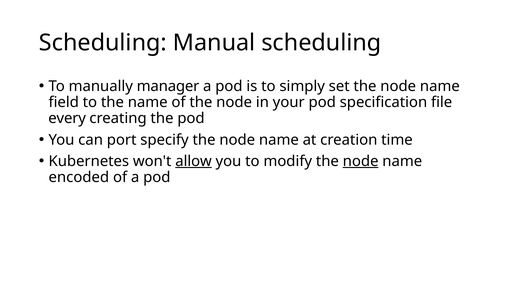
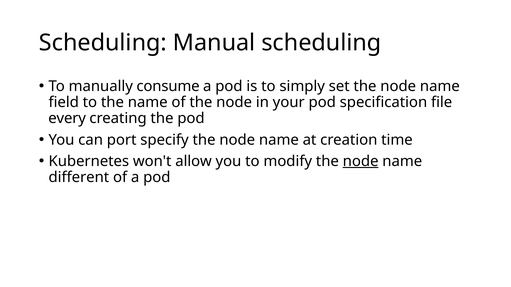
manager: manager -> consume
allow underline: present -> none
encoded: encoded -> different
